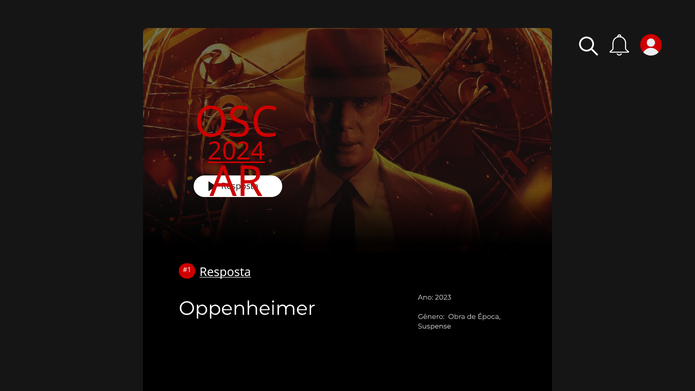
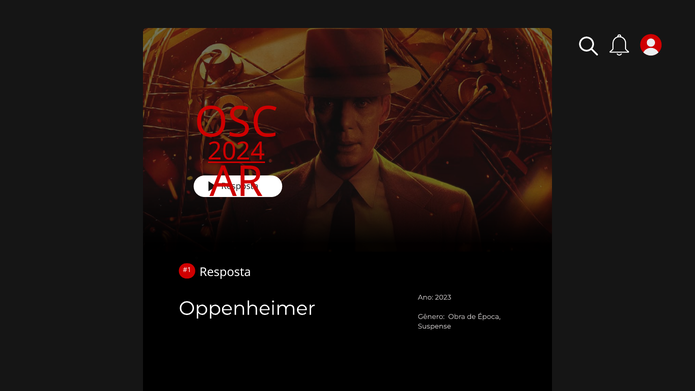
Resposta at (225, 272) underline: present -> none
